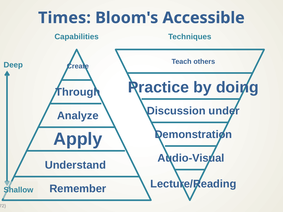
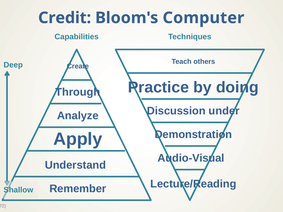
Times: Times -> Credit
Accessible: Accessible -> Computer
